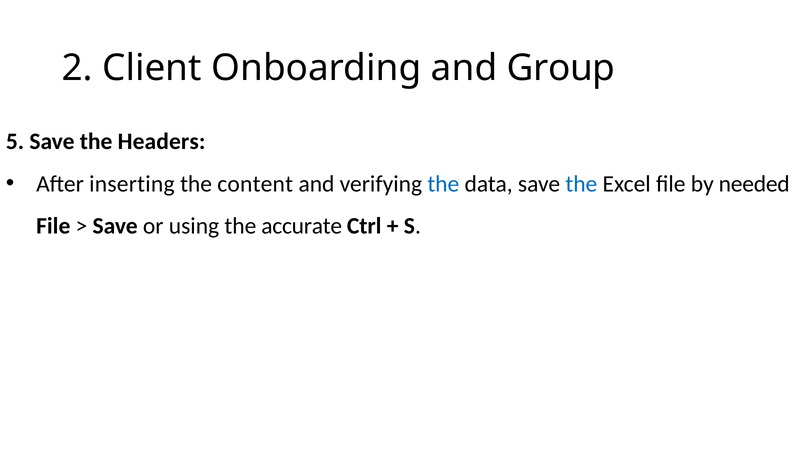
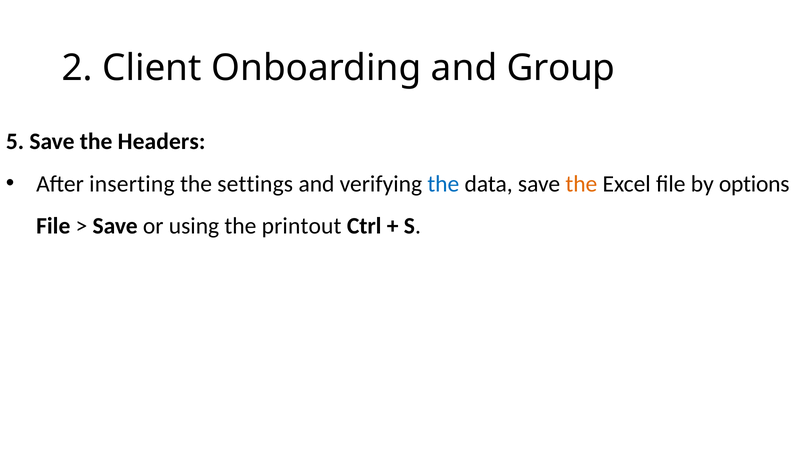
content: content -> settings
the at (581, 184) colour: blue -> orange
needed: needed -> options
accurate: accurate -> printout
